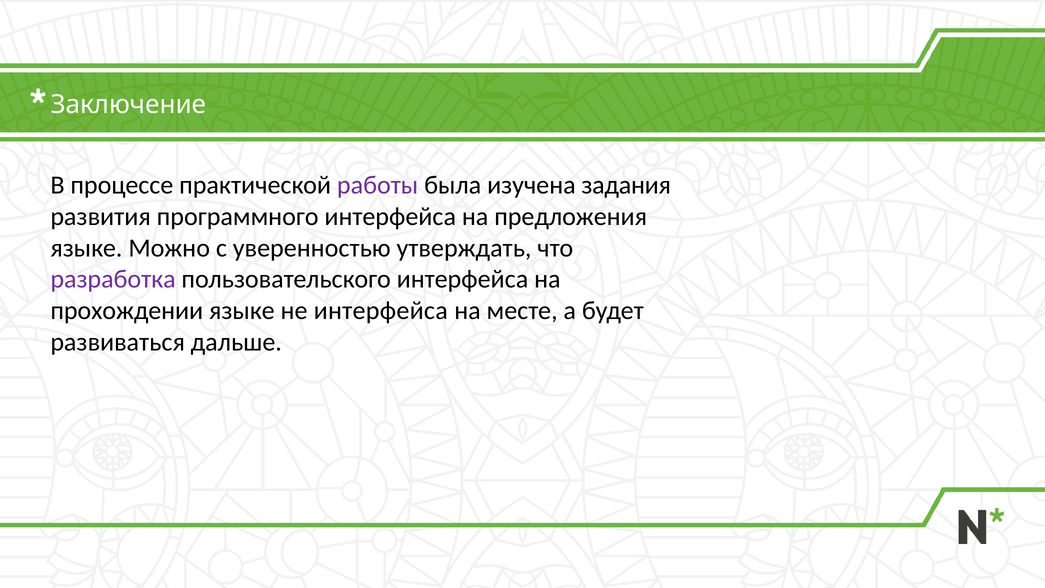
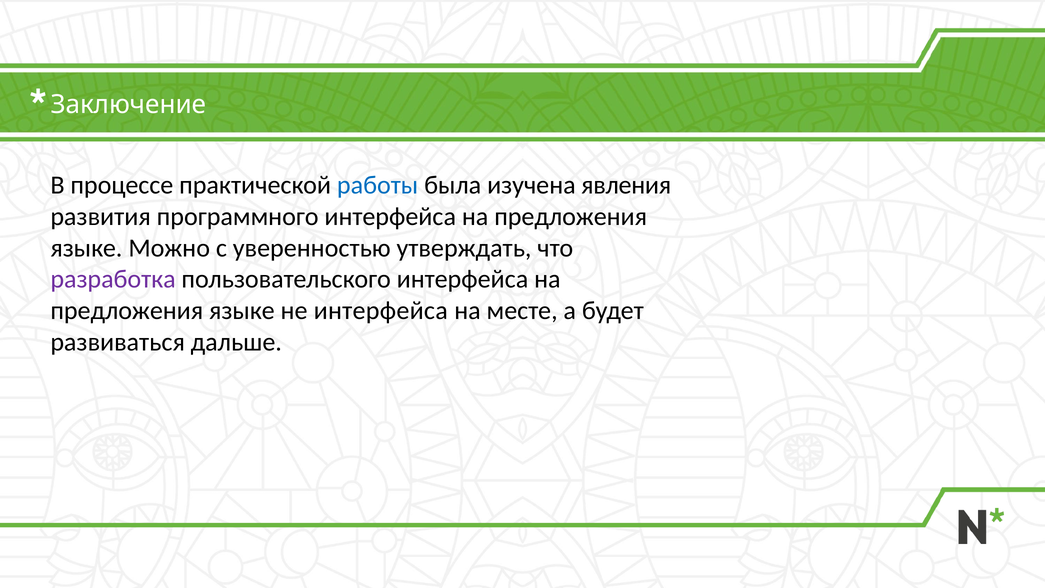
работы colour: purple -> blue
задания: задания -> явления
прохождении at (127, 311): прохождении -> предложения
